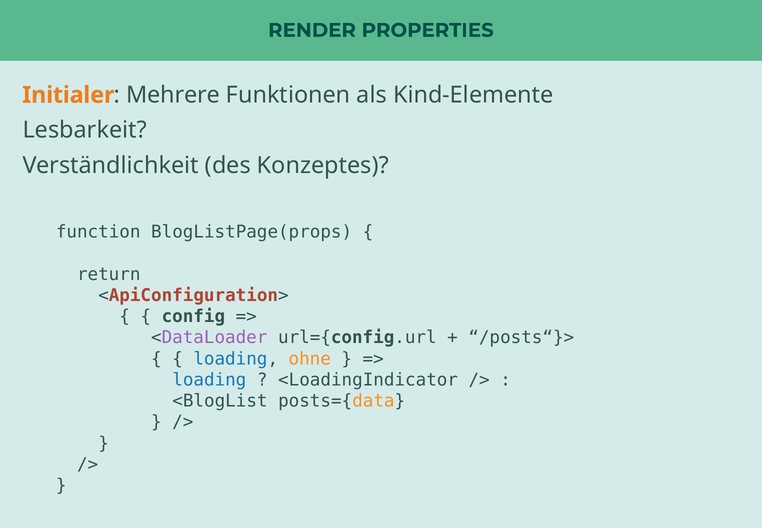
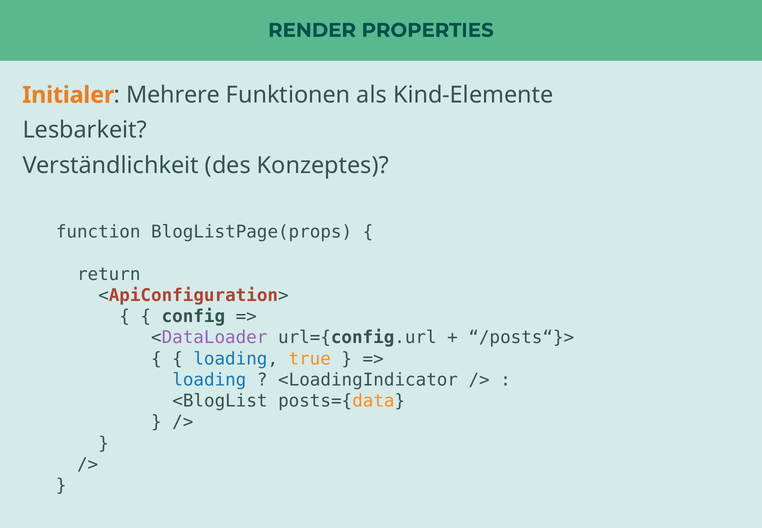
ohne: ohne -> true
